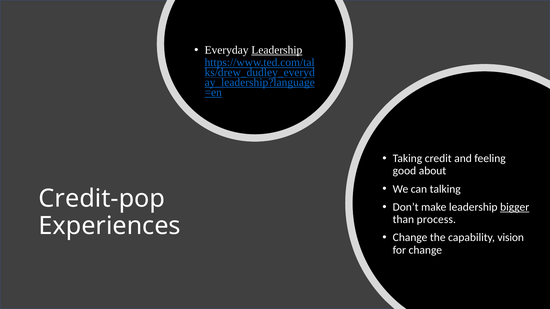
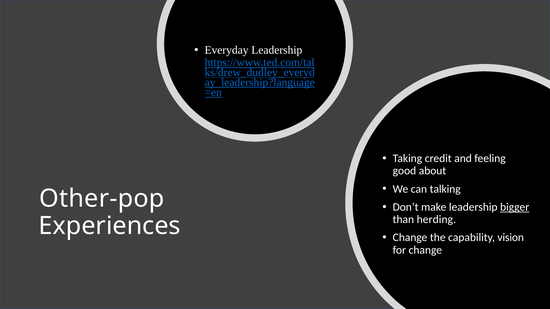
Leadership at (277, 50) underline: present -> none
Credit-pop: Credit-pop -> Other-pop
process: process -> herding
